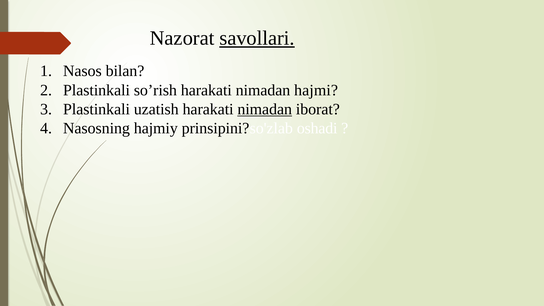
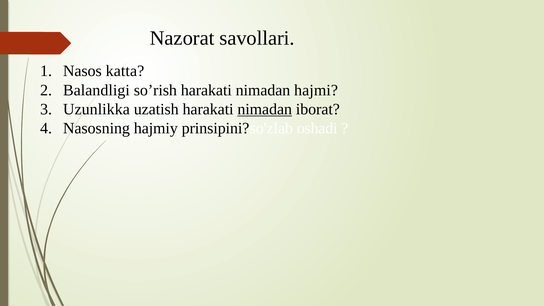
savollari underline: present -> none
bilаn: bilаn -> kаttа
Plаstinkаli at (96, 90): Plаstinkаli -> Bаlаndligi
Plаstinkаli at (96, 109): Plаstinkаli -> Uzunlikkа
